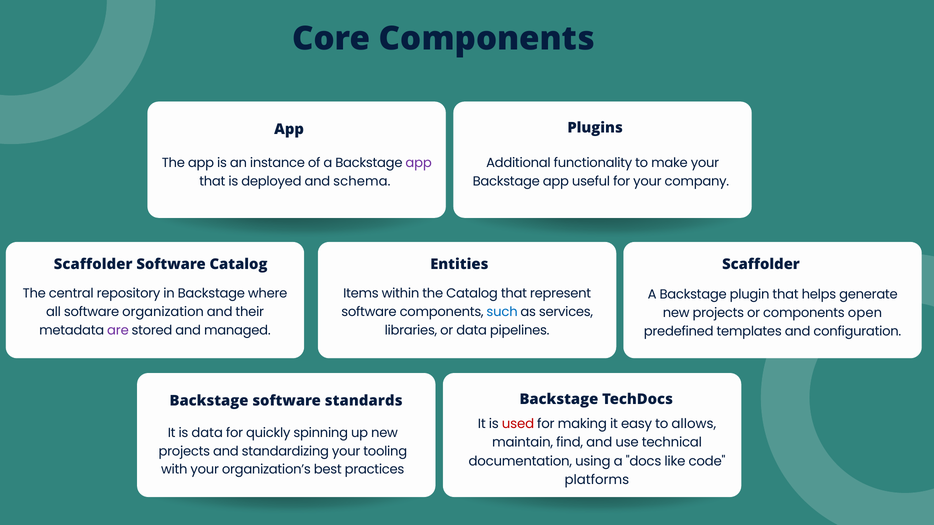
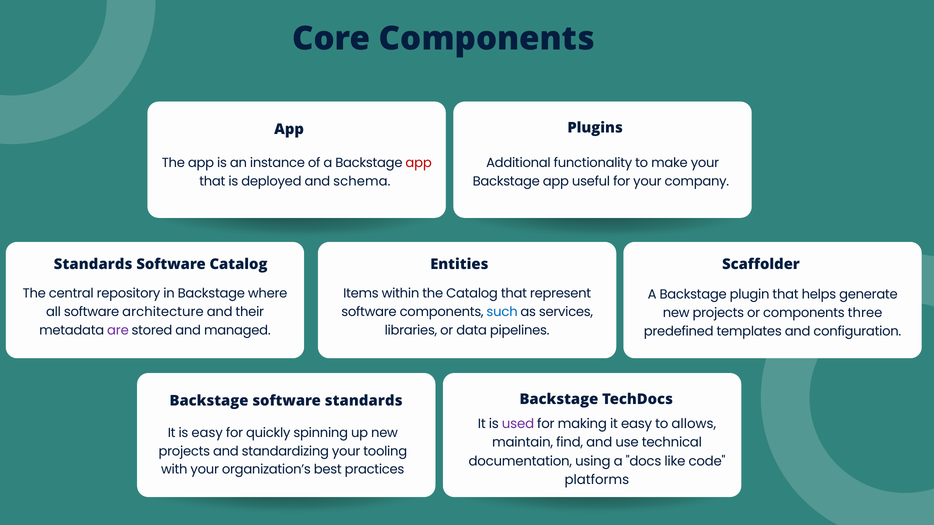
app at (419, 163) colour: purple -> red
Scaffolder at (93, 264): Scaffolder -> Standards
organization: organization -> architecture
open: open -> three
used colour: red -> purple
is data: data -> easy
